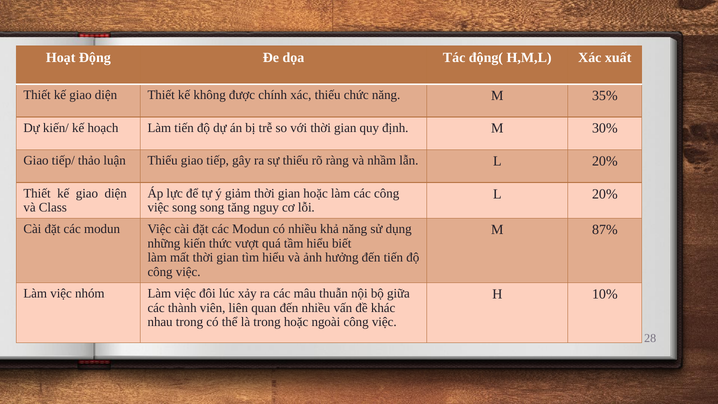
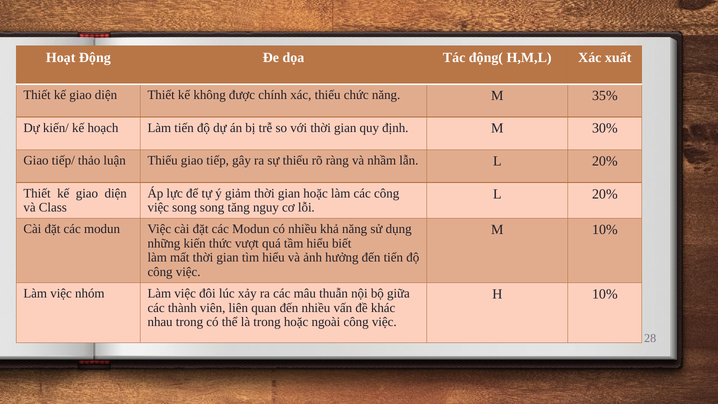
M 87%: 87% -> 10%
